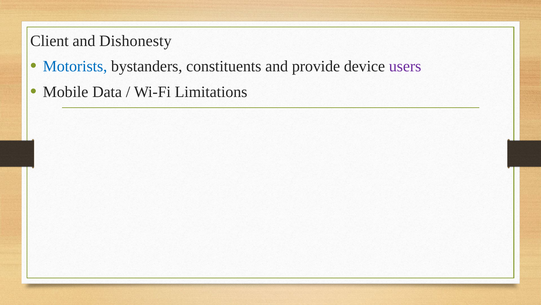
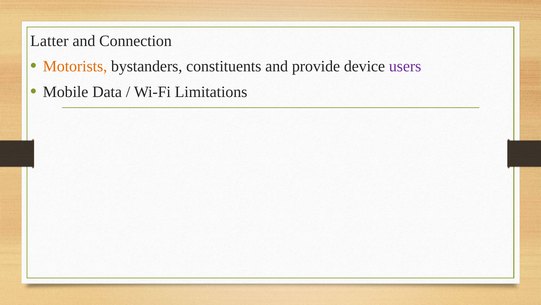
Client: Client -> Latter
Dishonesty: Dishonesty -> Connection
Motorists colour: blue -> orange
